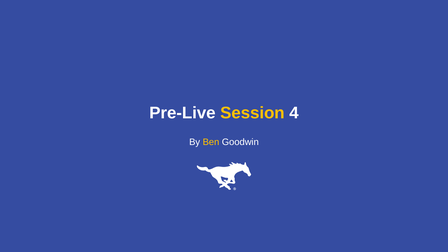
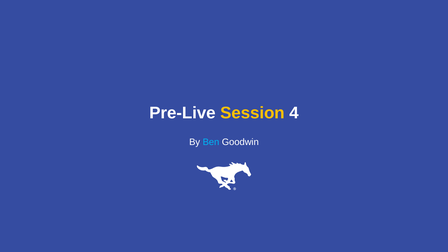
Ben colour: yellow -> light blue
